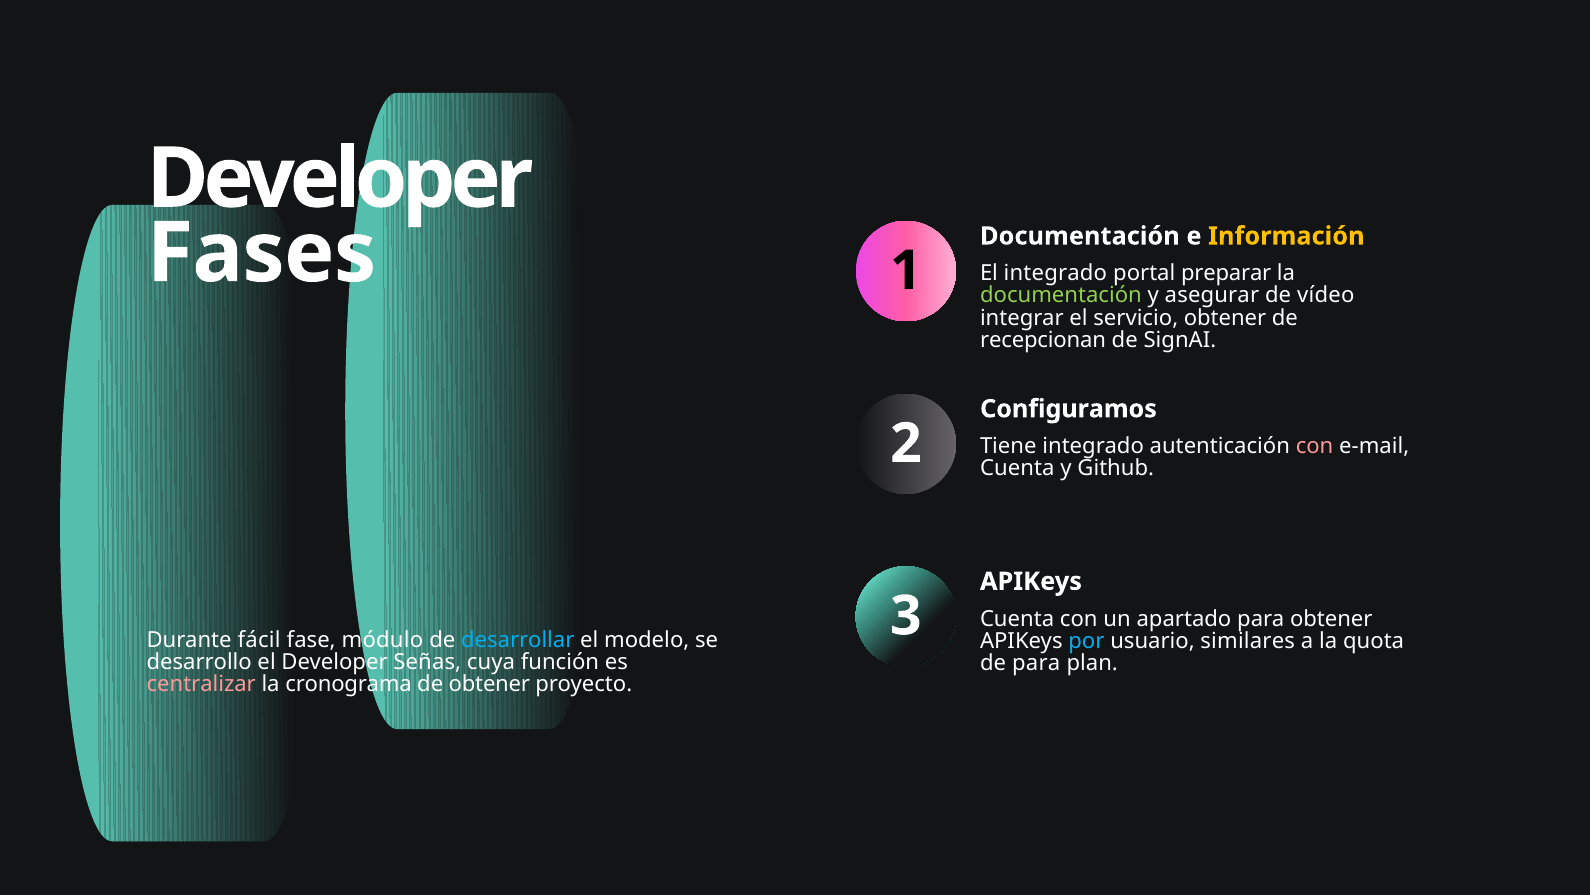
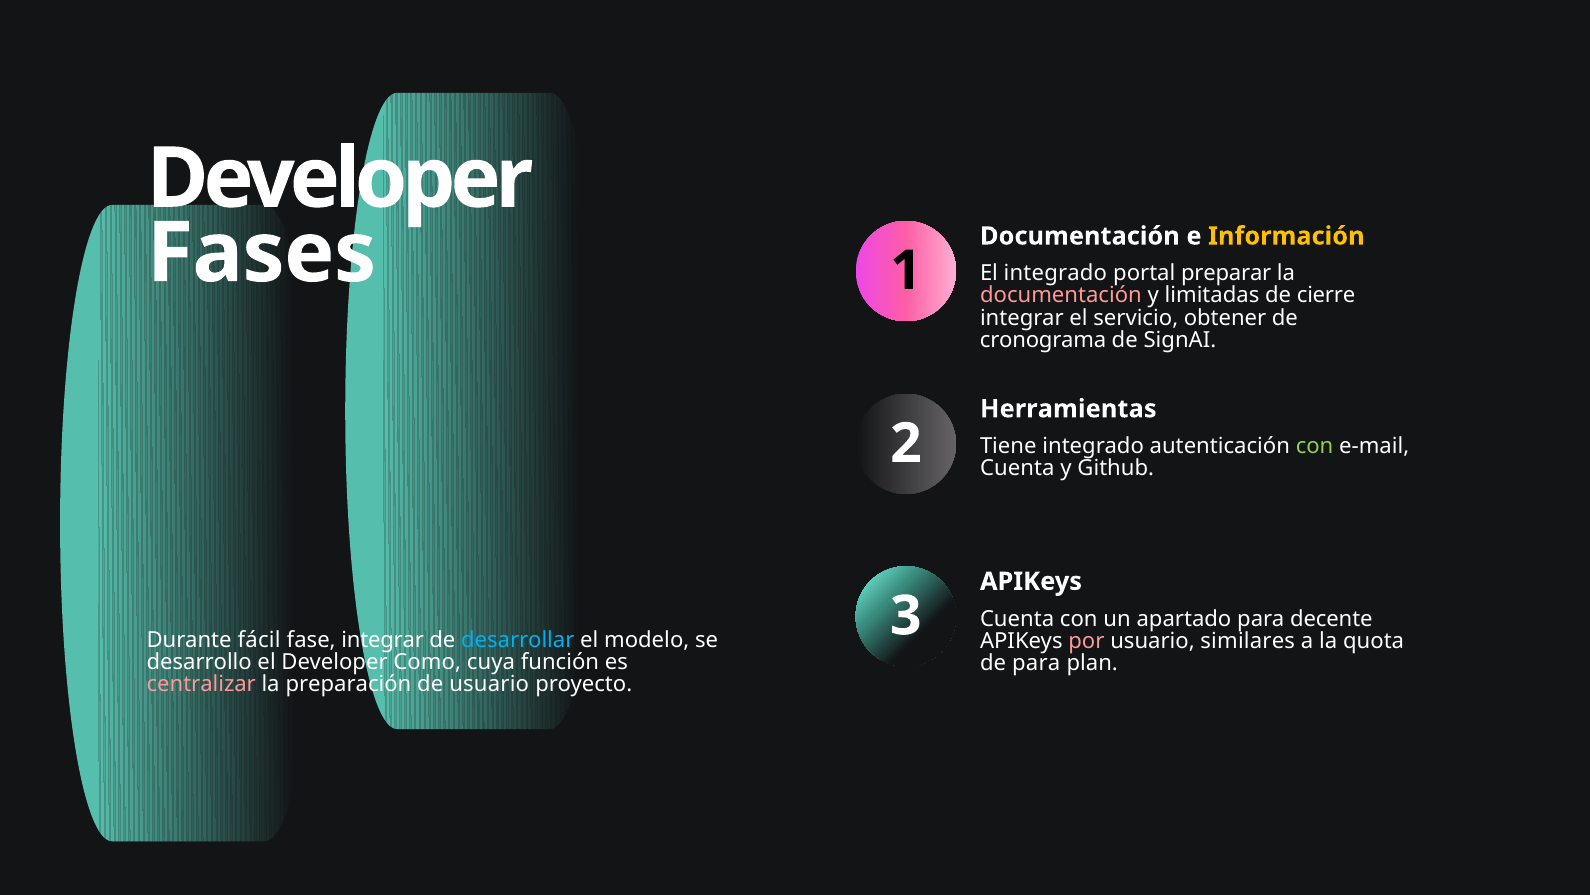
documentación at (1061, 295) colour: light green -> pink
asegurar: asegurar -> limitadas
vídeo: vídeo -> cierre
recepcionan: recepcionan -> cronograma
Configuramos: Configuramos -> Herramientas
con at (1315, 446) colour: pink -> light green
para obtener: obtener -> decente
fase módulo: módulo -> integrar
por colour: light blue -> pink
Señas: Señas -> Como
cronograma: cronograma -> preparación
de obtener: obtener -> usuario
